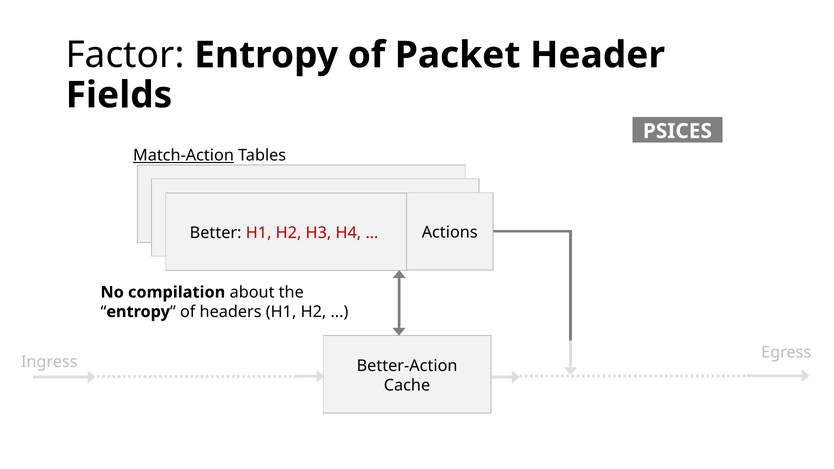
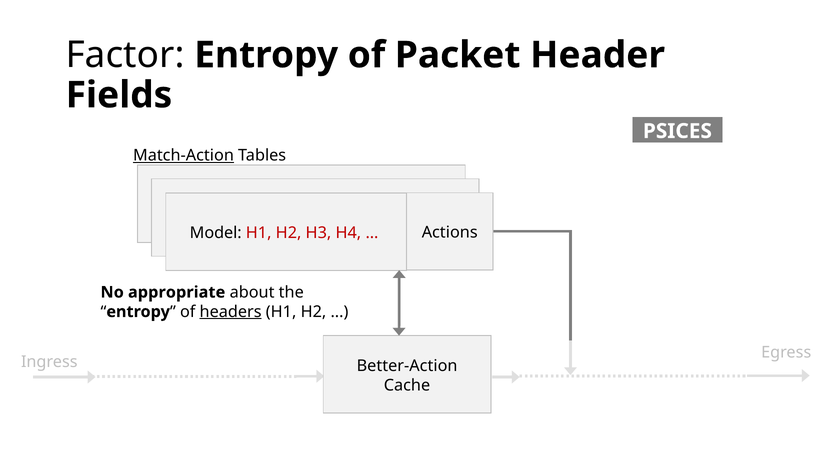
Better: Better -> Model
compilation: compilation -> appropriate
headers underline: none -> present
